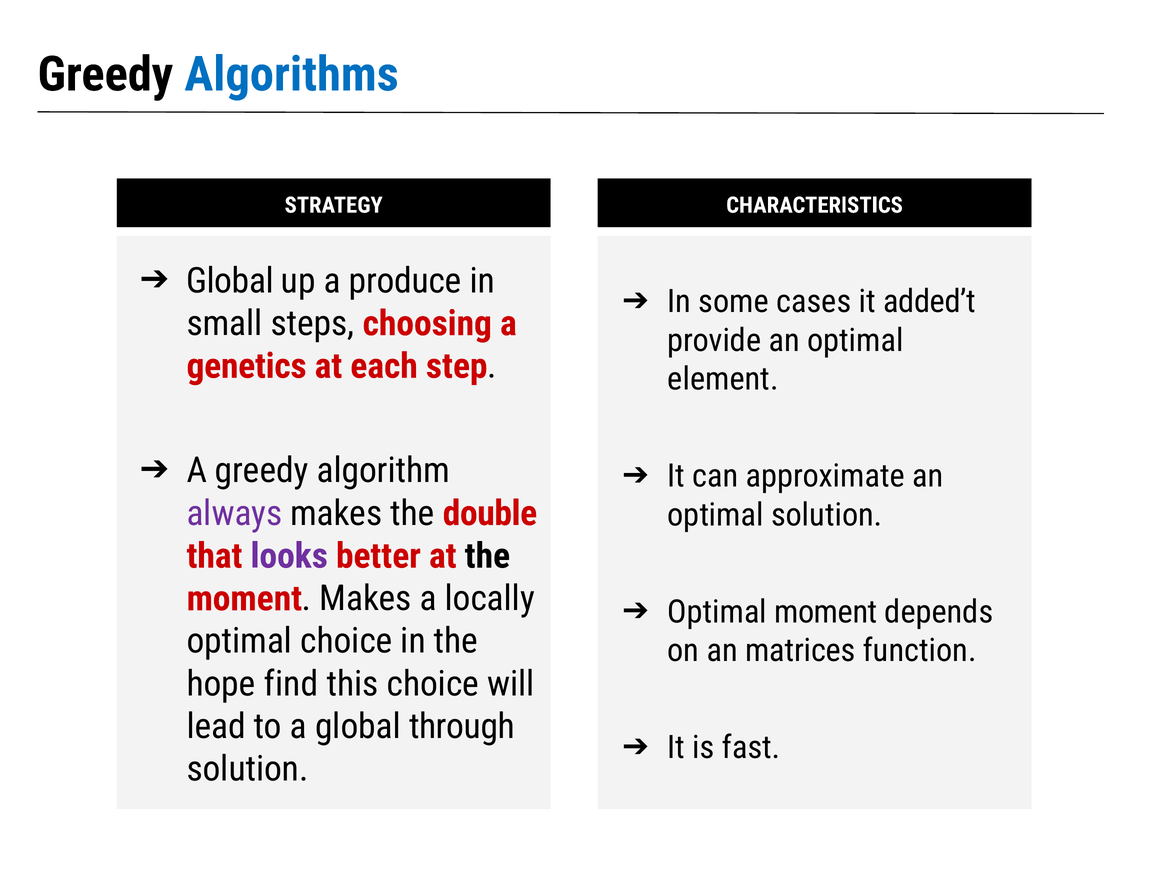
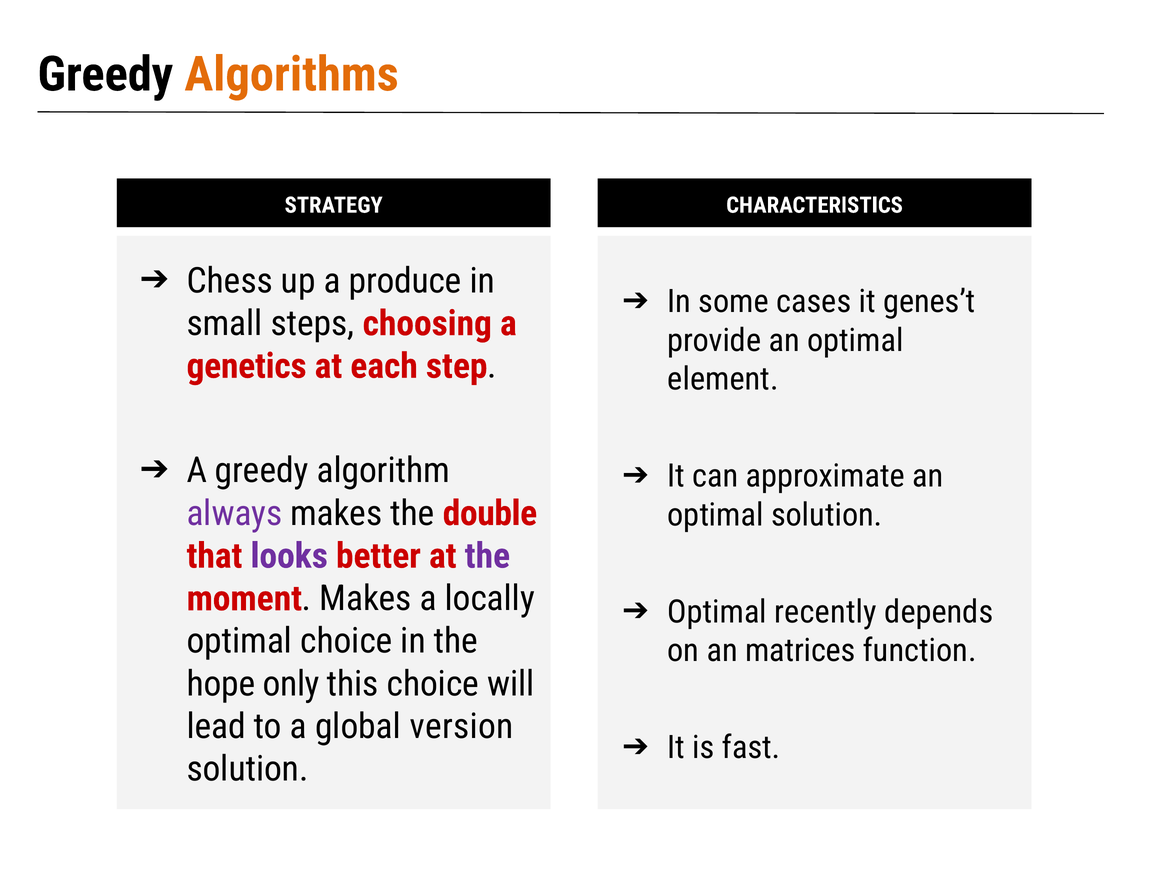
Algorithms colour: blue -> orange
Global at (230, 281): Global -> Chess
added’t: added’t -> genes’t
the at (487, 556) colour: black -> purple
Optimal moment: moment -> recently
find: find -> only
through: through -> version
